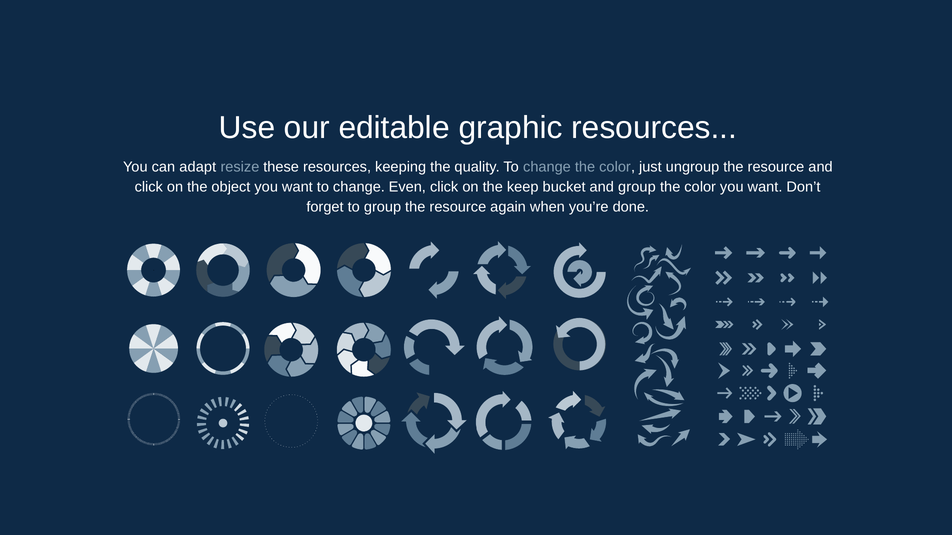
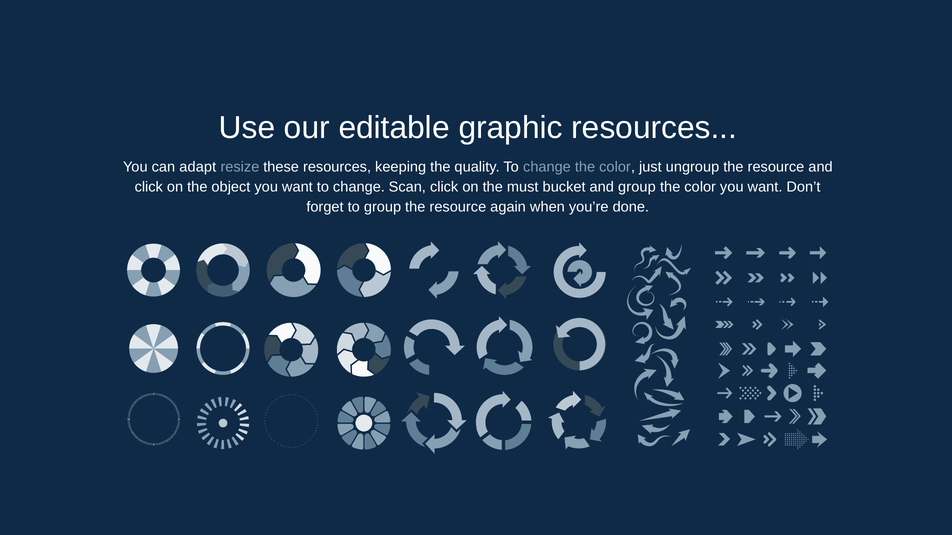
Even: Even -> Scan
keep: keep -> must
